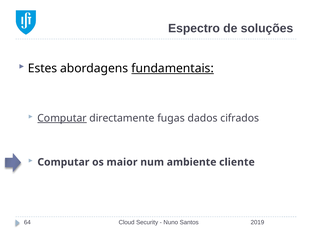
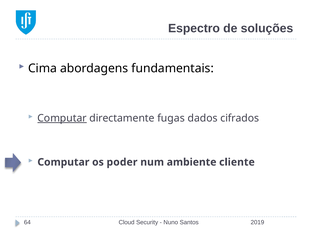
Estes: Estes -> Cima
fundamentais underline: present -> none
maior: maior -> poder
